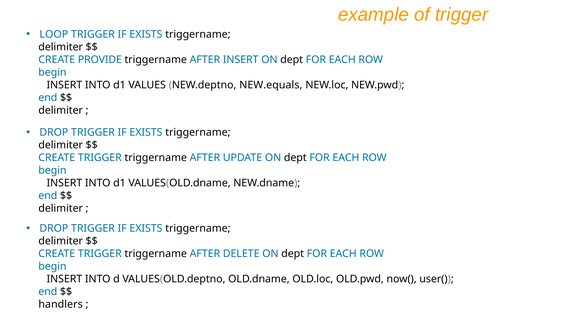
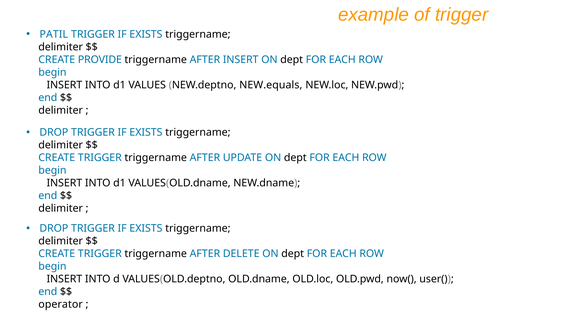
LOOP: LOOP -> PATIL
handlers: handlers -> operator
